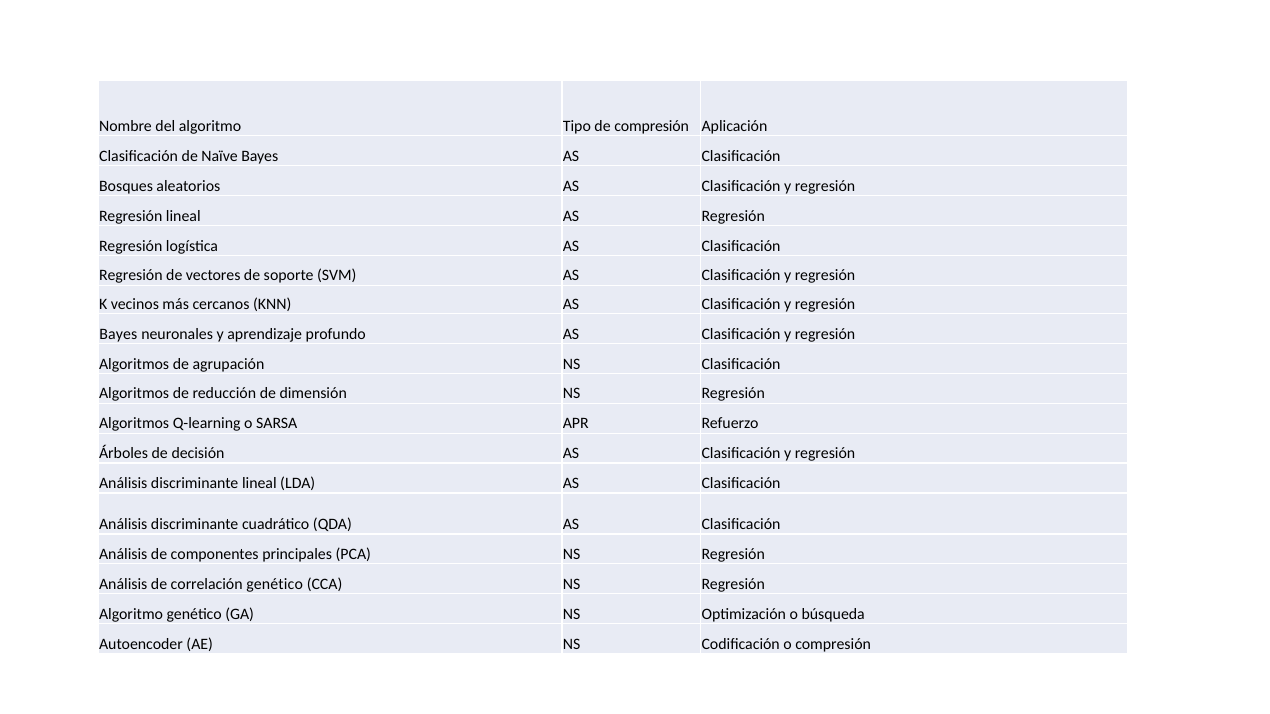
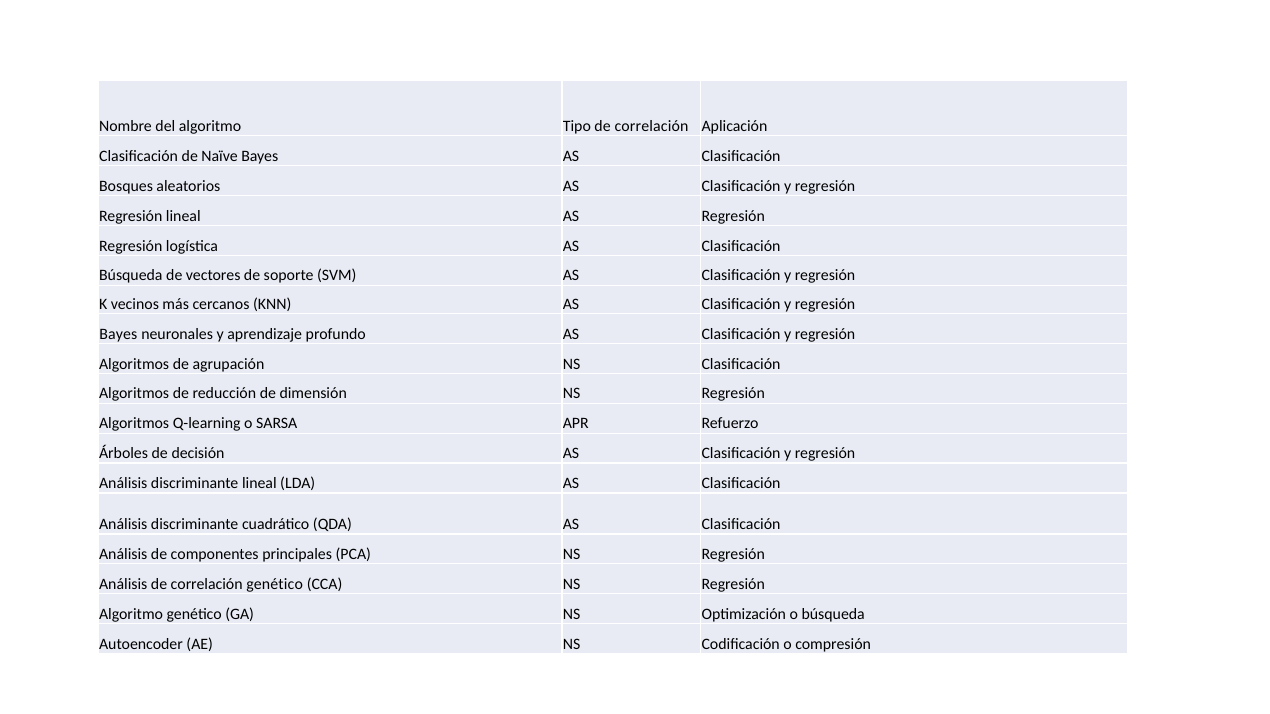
Tipo de compresión: compresión -> correlación
Regresión at (131, 276): Regresión -> Búsqueda
